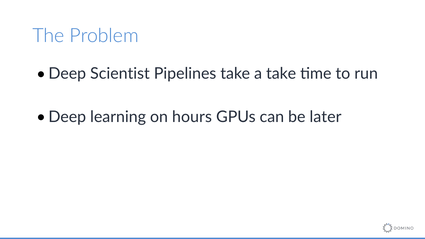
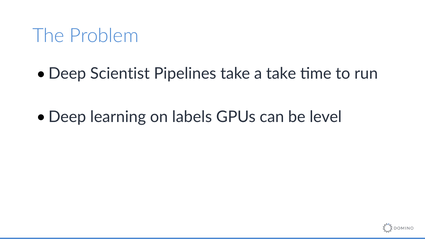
hours: hours -> labels
later: later -> level
